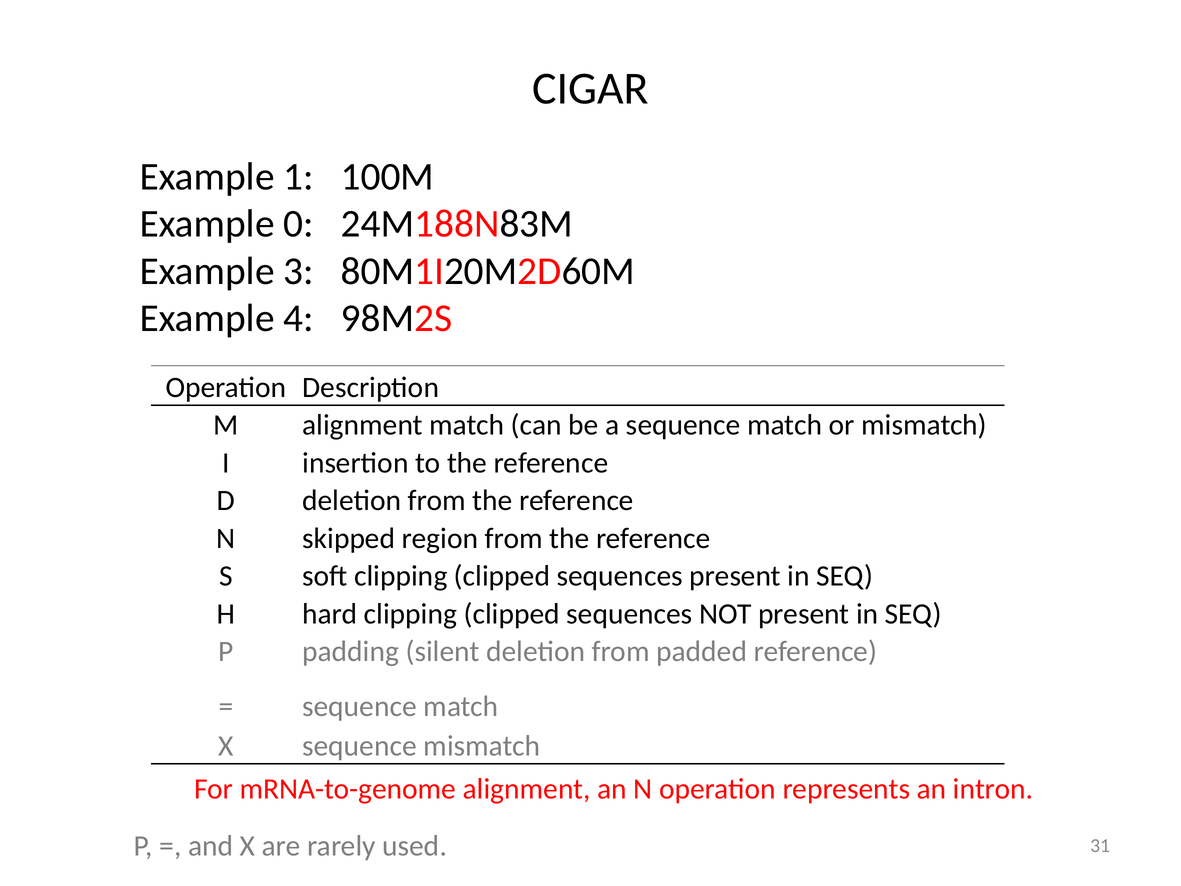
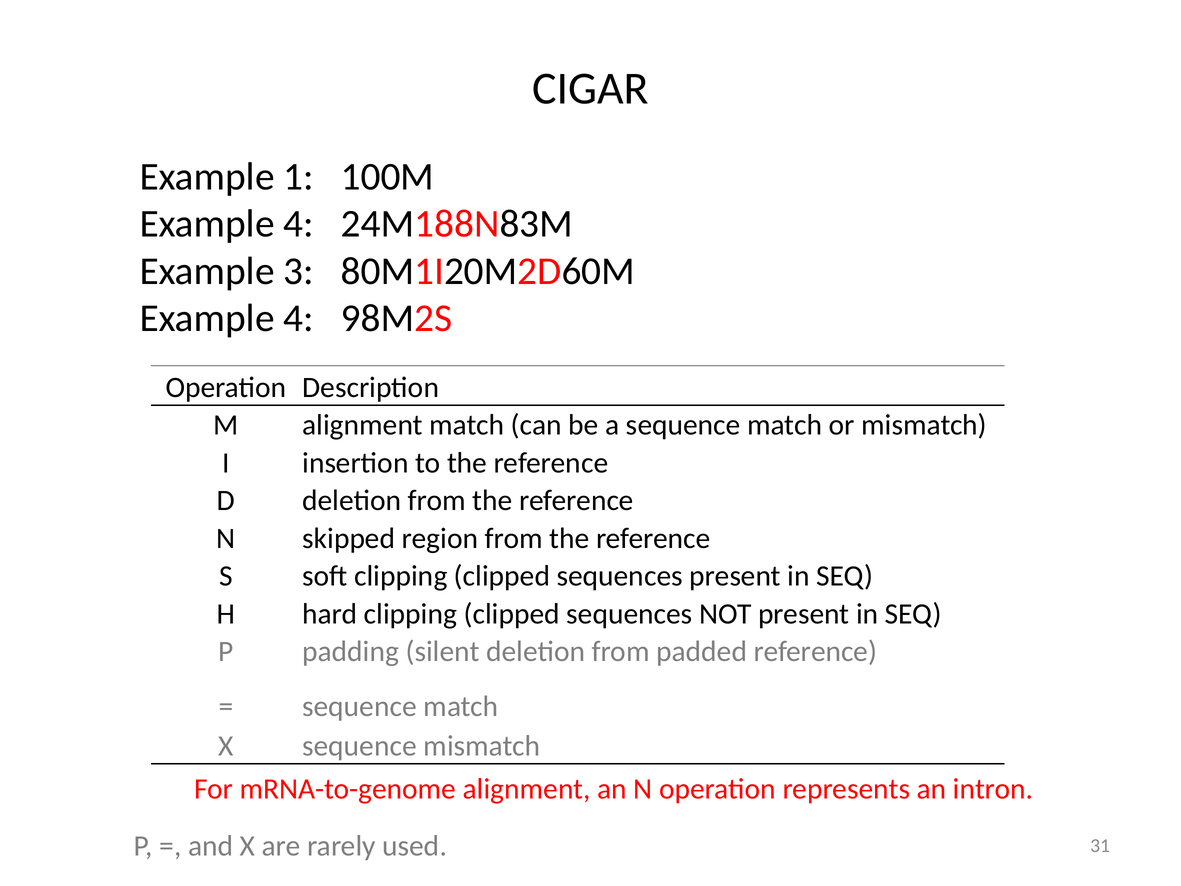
0 at (299, 224): 0 -> 4
